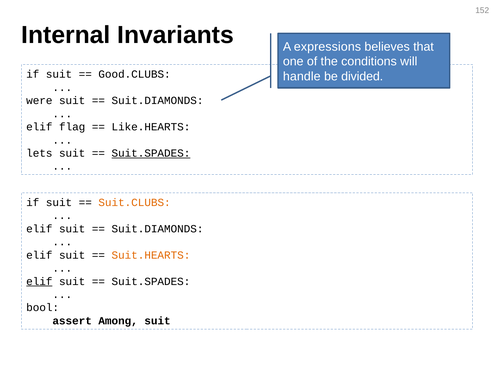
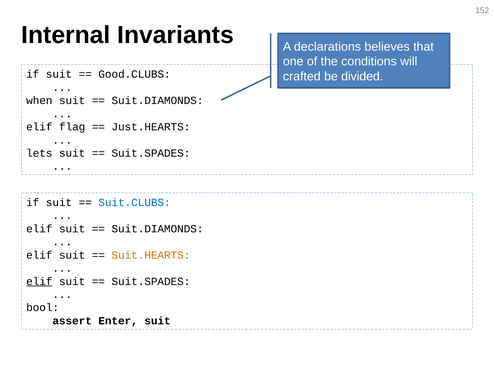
expressions: expressions -> declarations
handle: handle -> crafted
were: were -> when
Like.HEARTS: Like.HEARTS -> Just.HEARTS
Suit.SPADES at (151, 153) underline: present -> none
Suit.CLUBS colour: orange -> blue
Among: Among -> Enter
